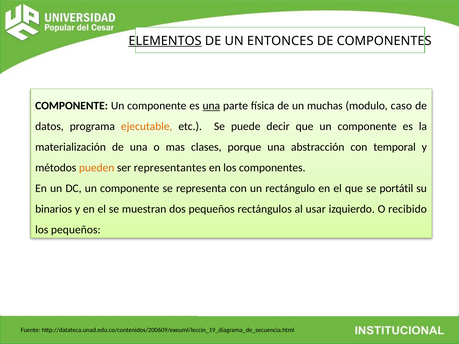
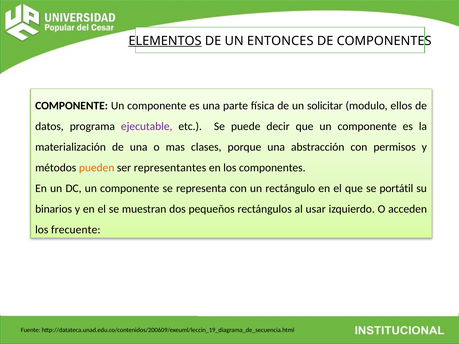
una at (211, 106) underline: present -> none
muchas: muchas -> solicitar
caso: caso -> ellos
ejecutable colour: orange -> purple
temporal: temporal -> permisos
recibido: recibido -> acceden
los pequeños: pequeños -> frecuente
